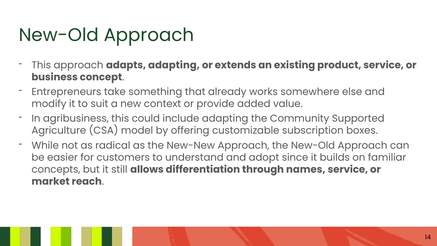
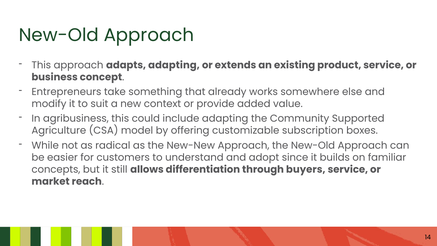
names: names -> buyers
